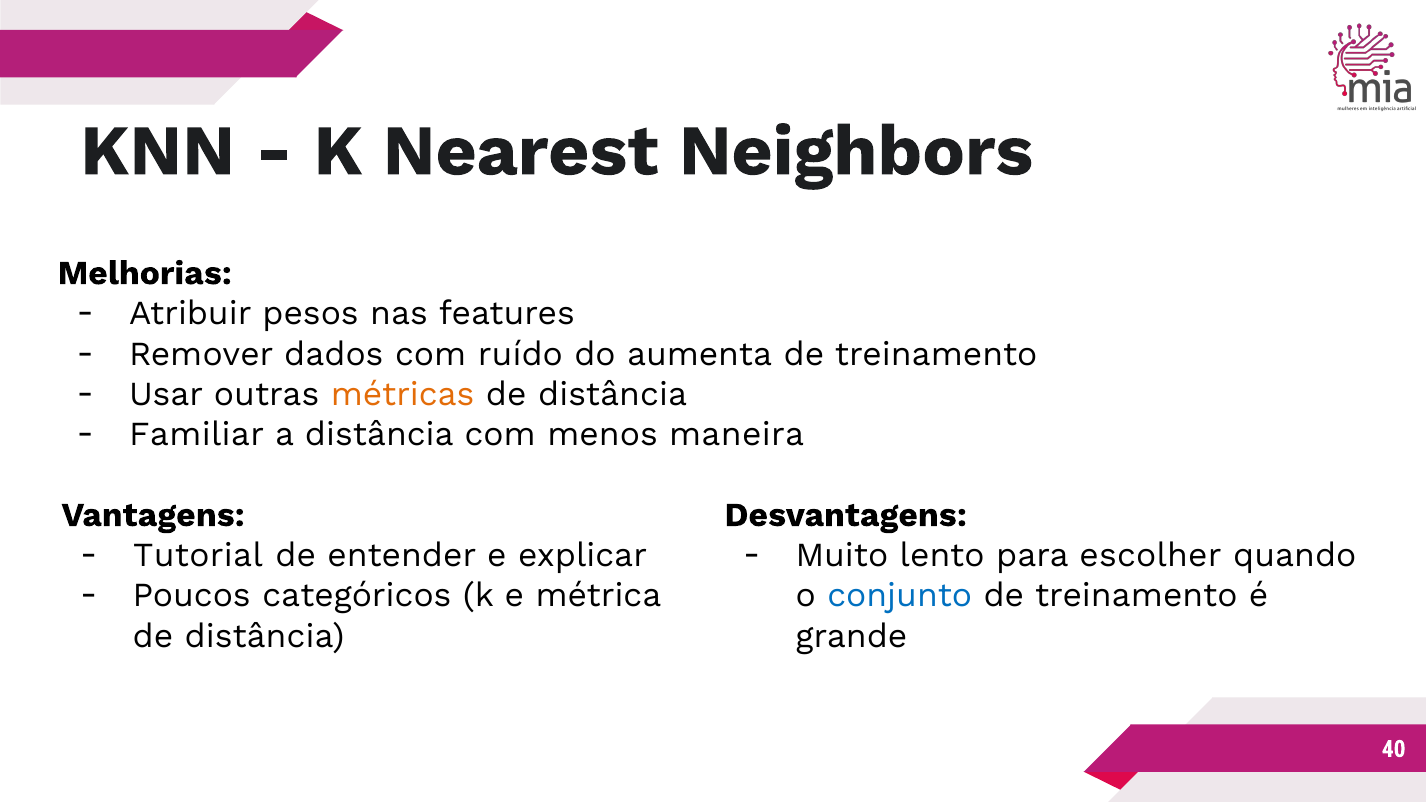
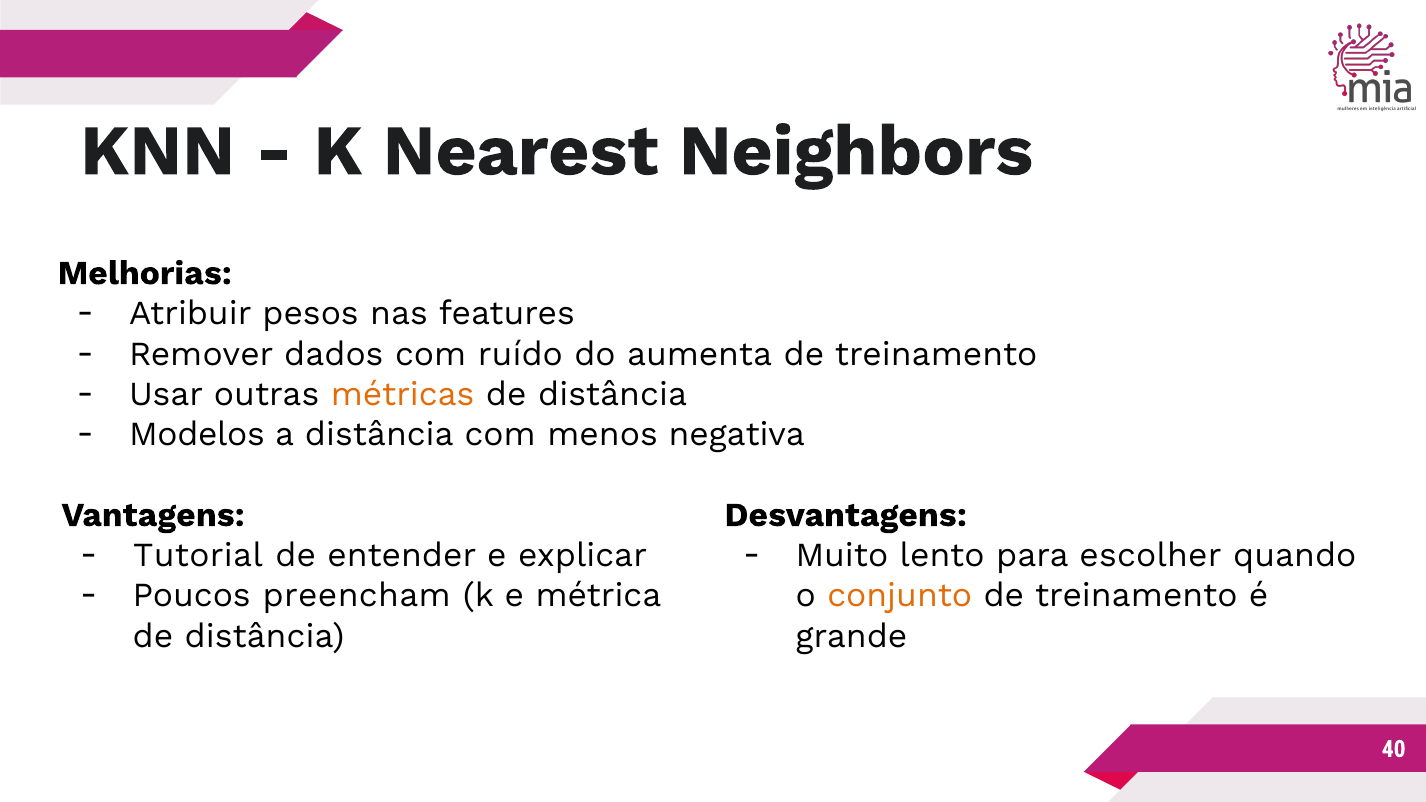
Familiar: Familiar -> Modelos
maneira: maneira -> negativa
categóricos: categóricos -> preencham
conjunto colour: blue -> orange
